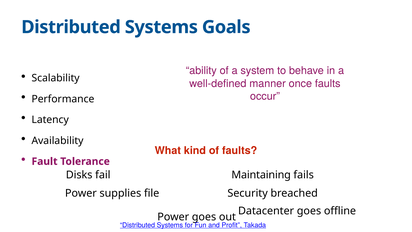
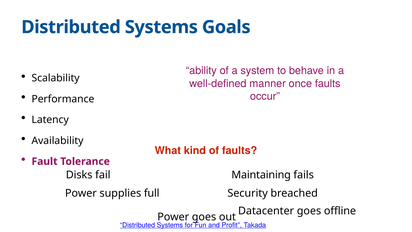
file: file -> full
